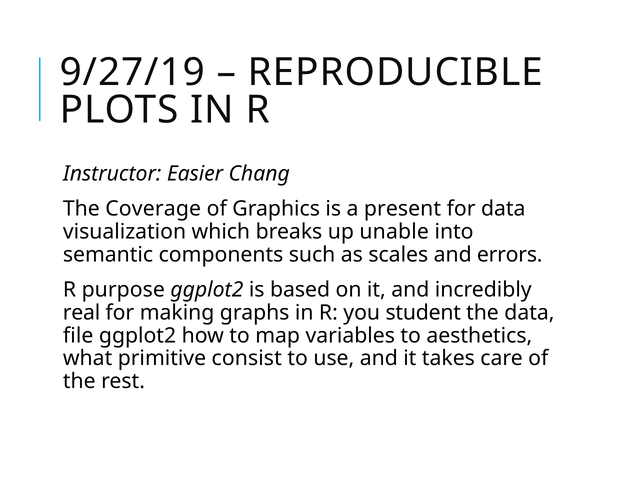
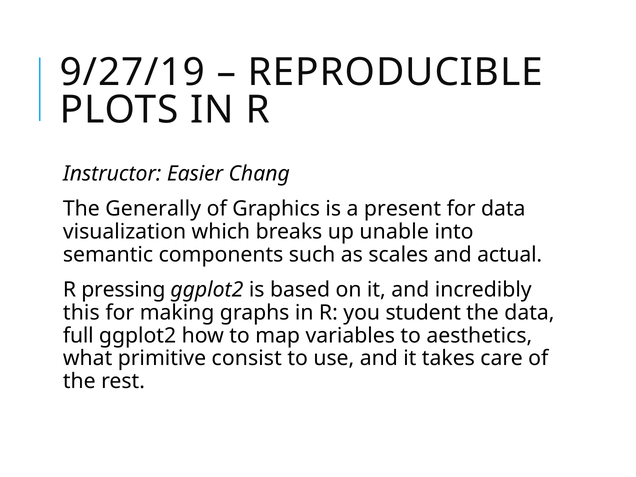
Coverage: Coverage -> Generally
errors: errors -> actual
purpose: purpose -> pressing
real: real -> this
file: file -> full
